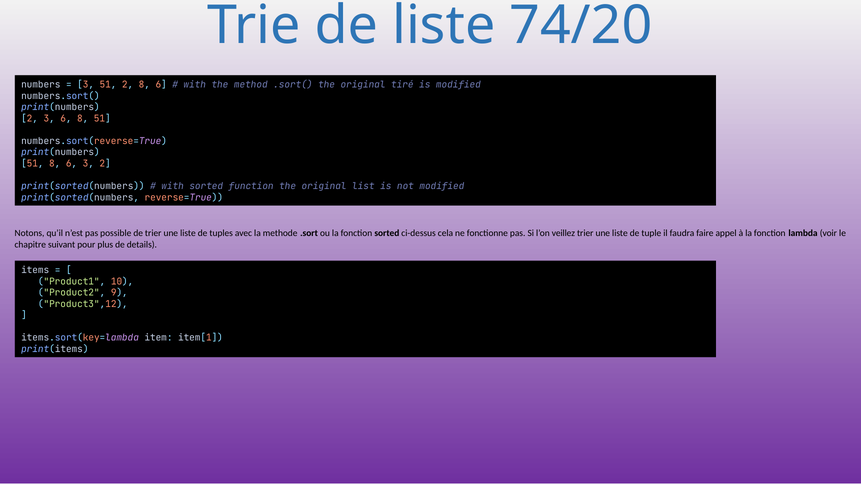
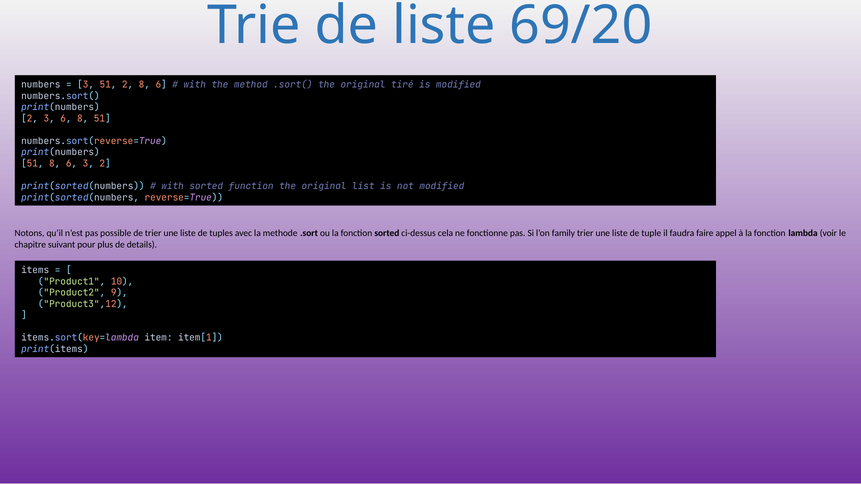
74/20: 74/20 -> 69/20
veillez: veillez -> family
